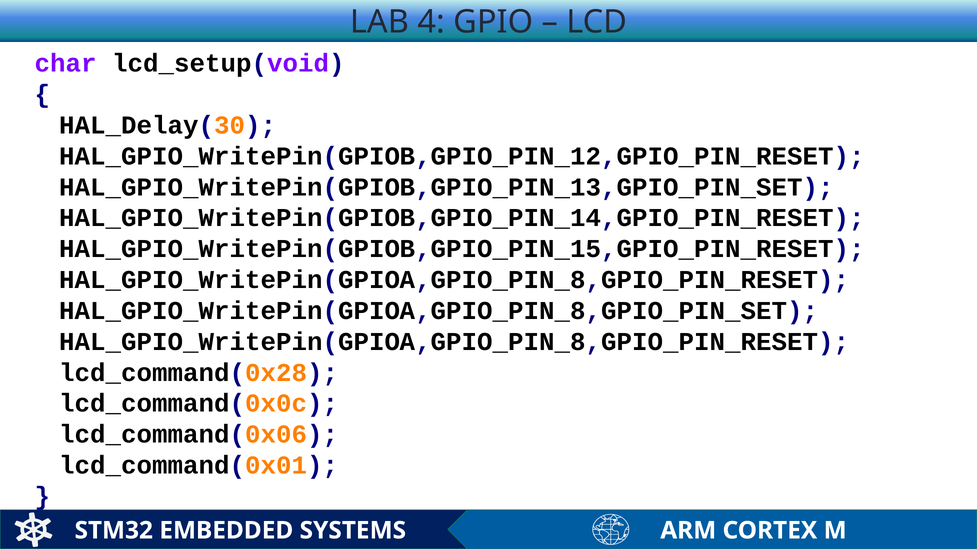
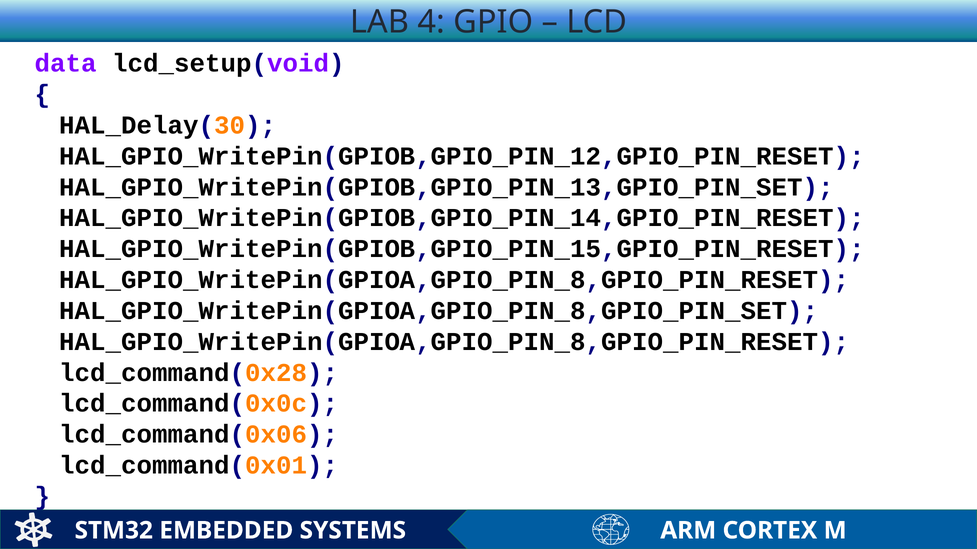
char: char -> data
